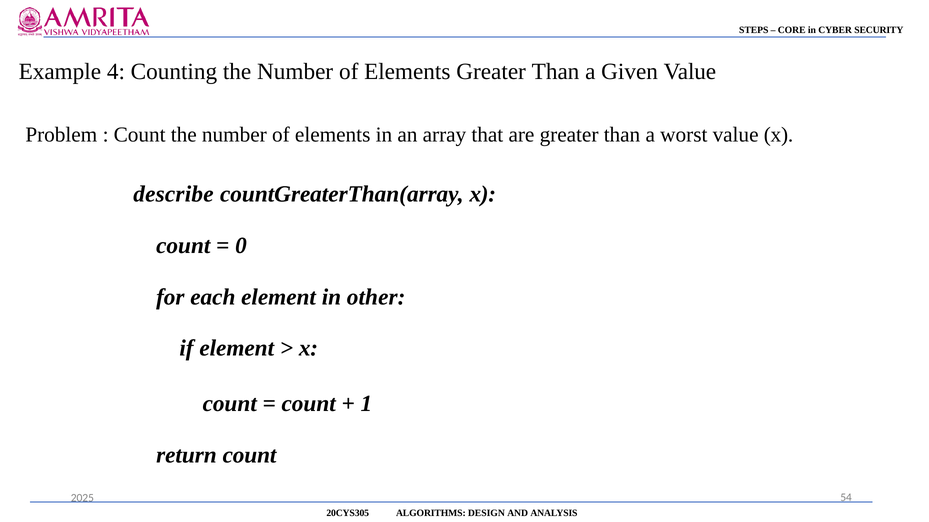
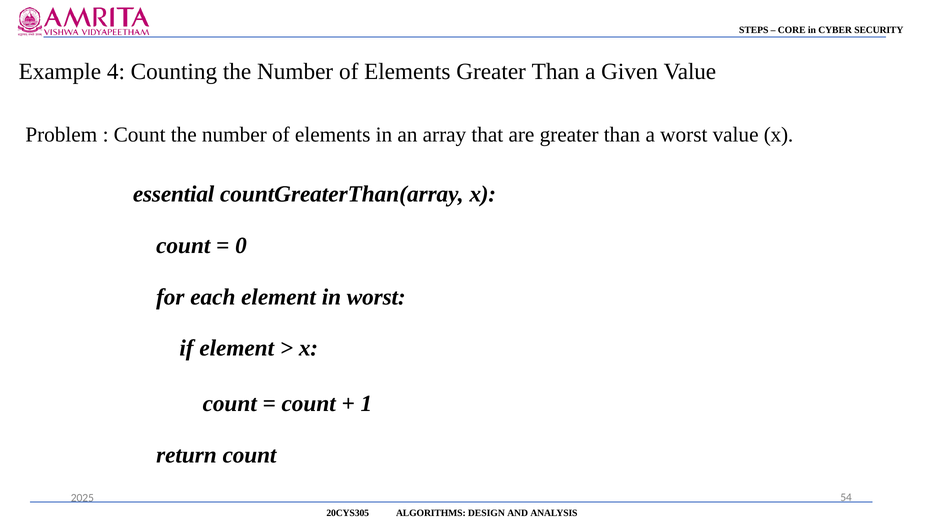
describe: describe -> essential
in other: other -> worst
